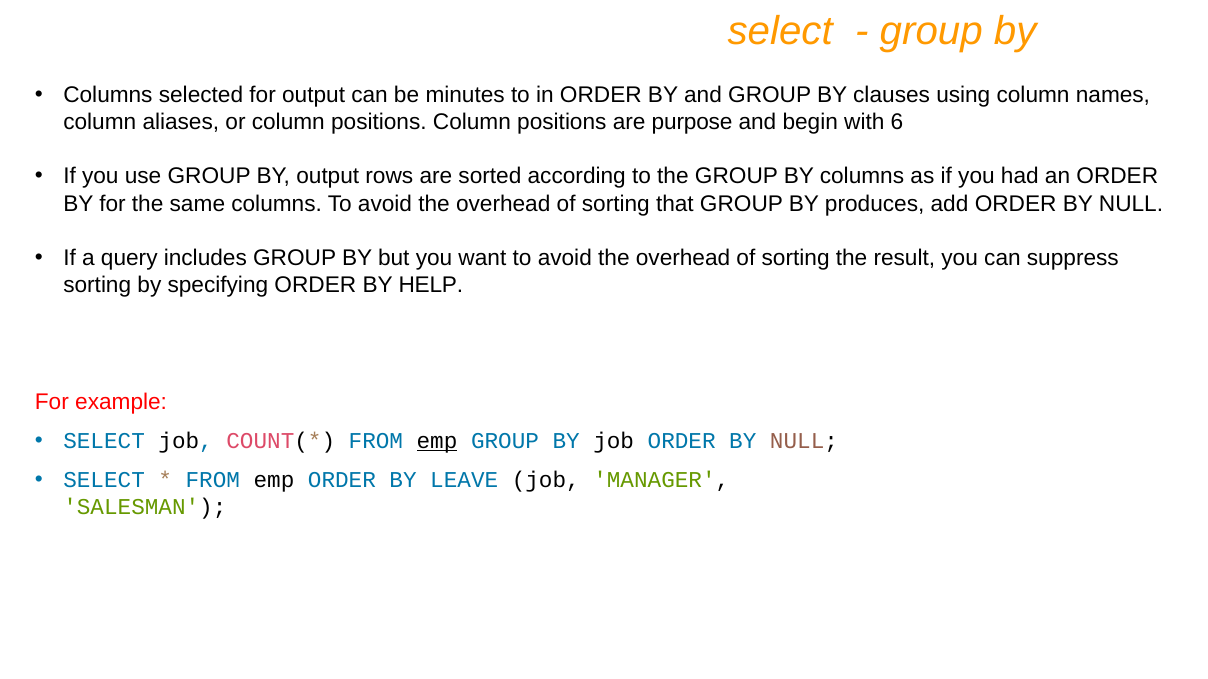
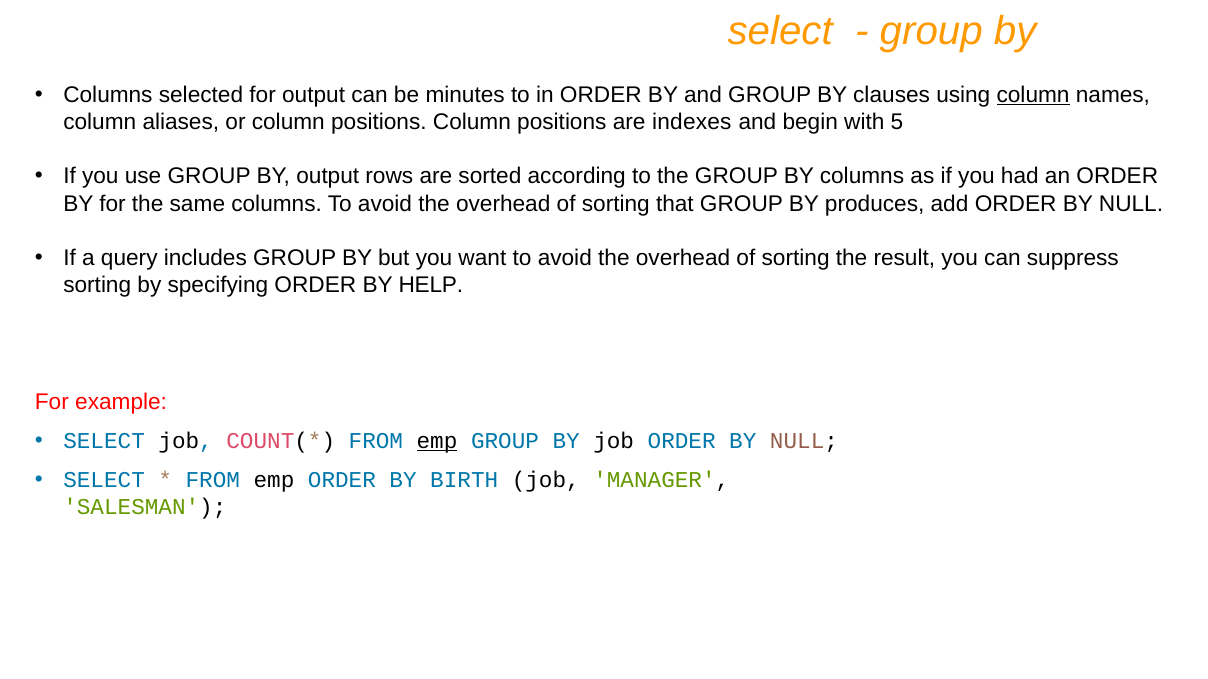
column at (1033, 95) underline: none -> present
purpose: purpose -> indexes
6: 6 -> 5
LEAVE: LEAVE -> BIRTH
